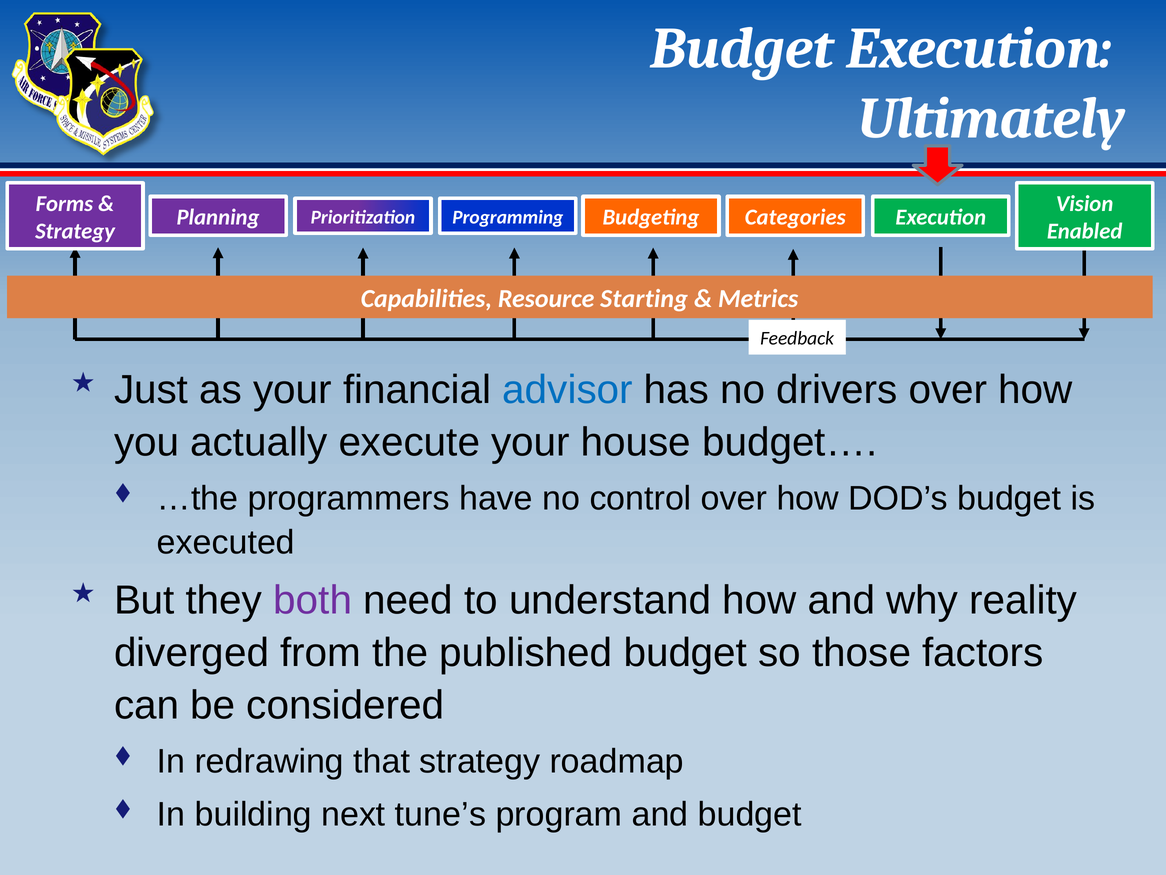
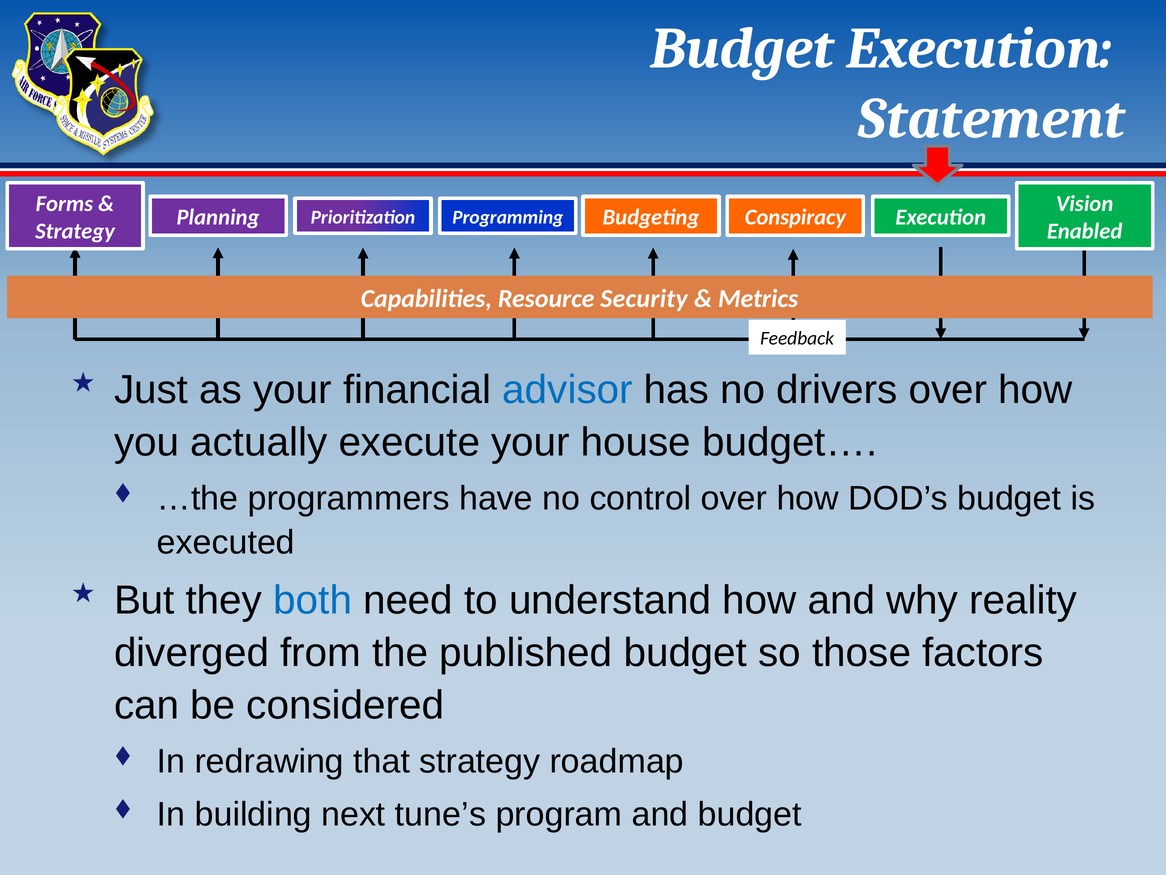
Ultimately: Ultimately -> Statement
Categories: Categories -> Conspiracy
Starting: Starting -> Security
both colour: purple -> blue
